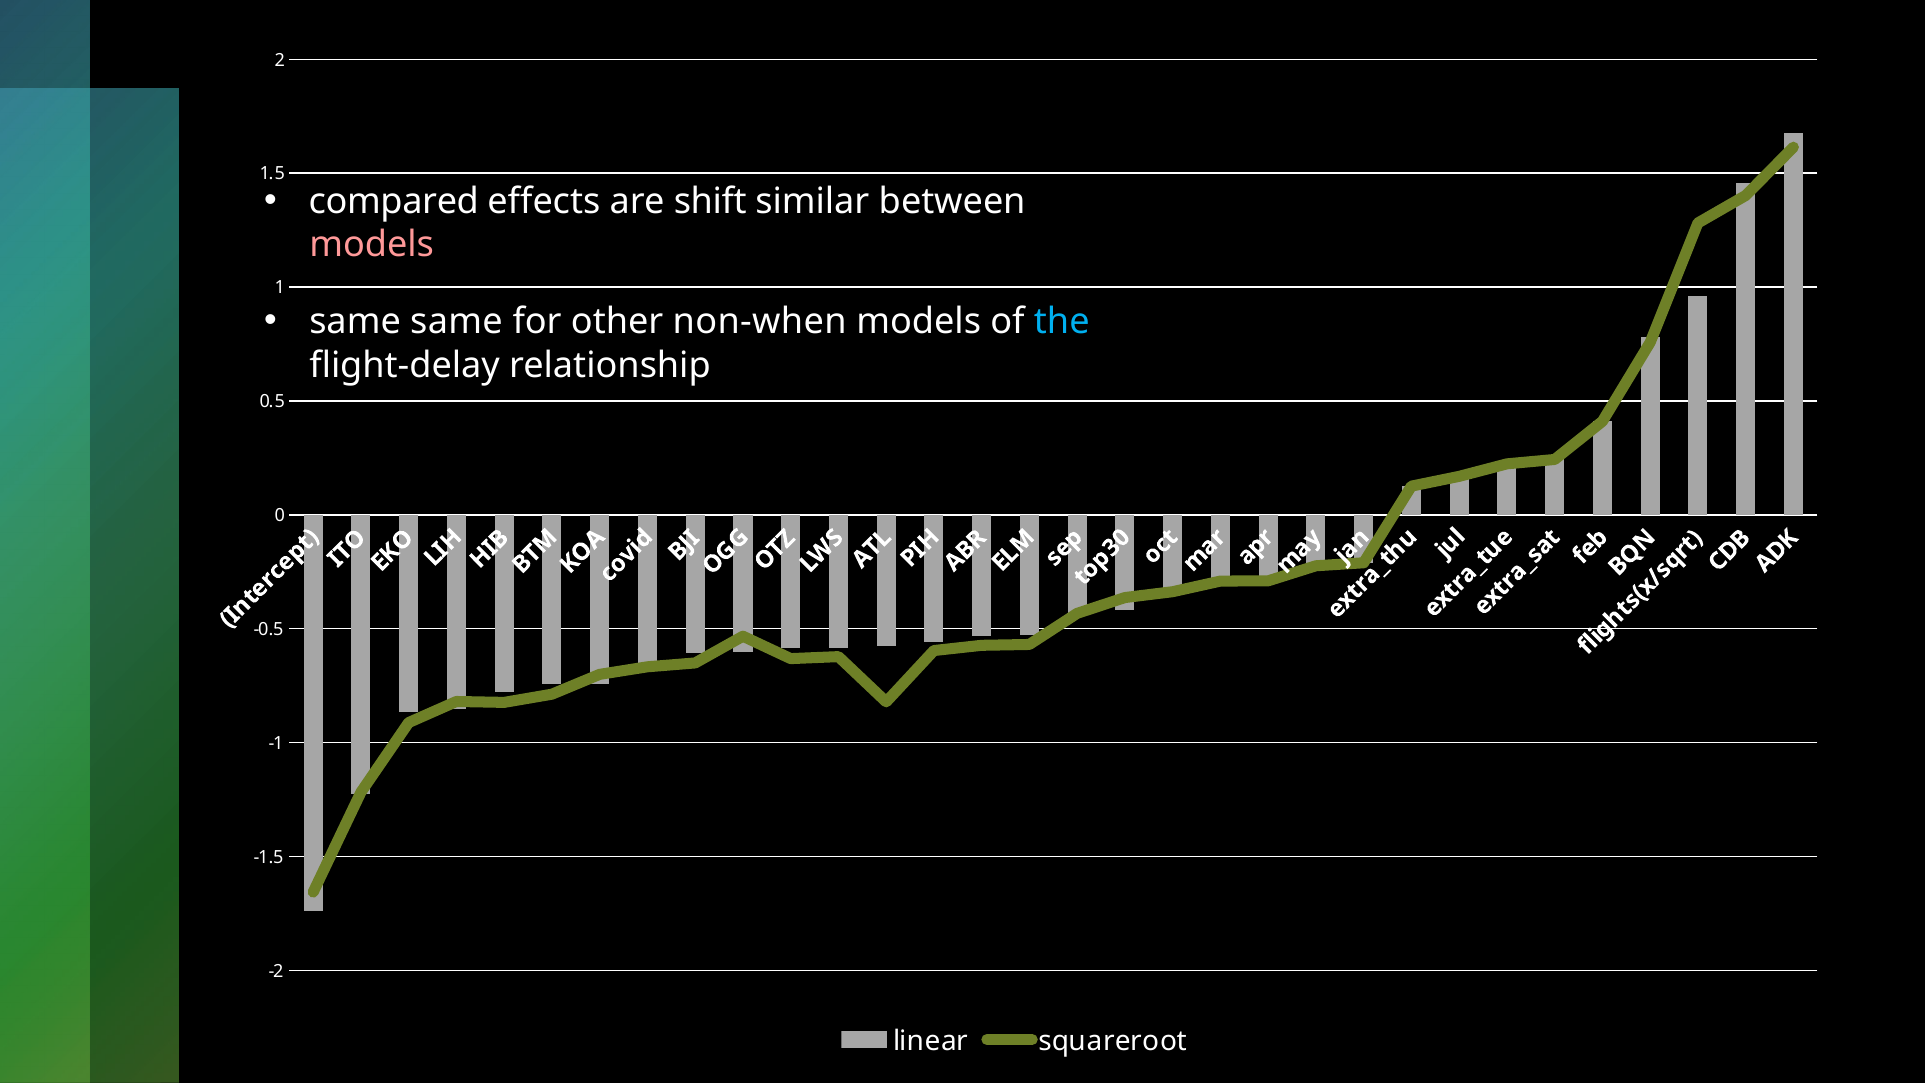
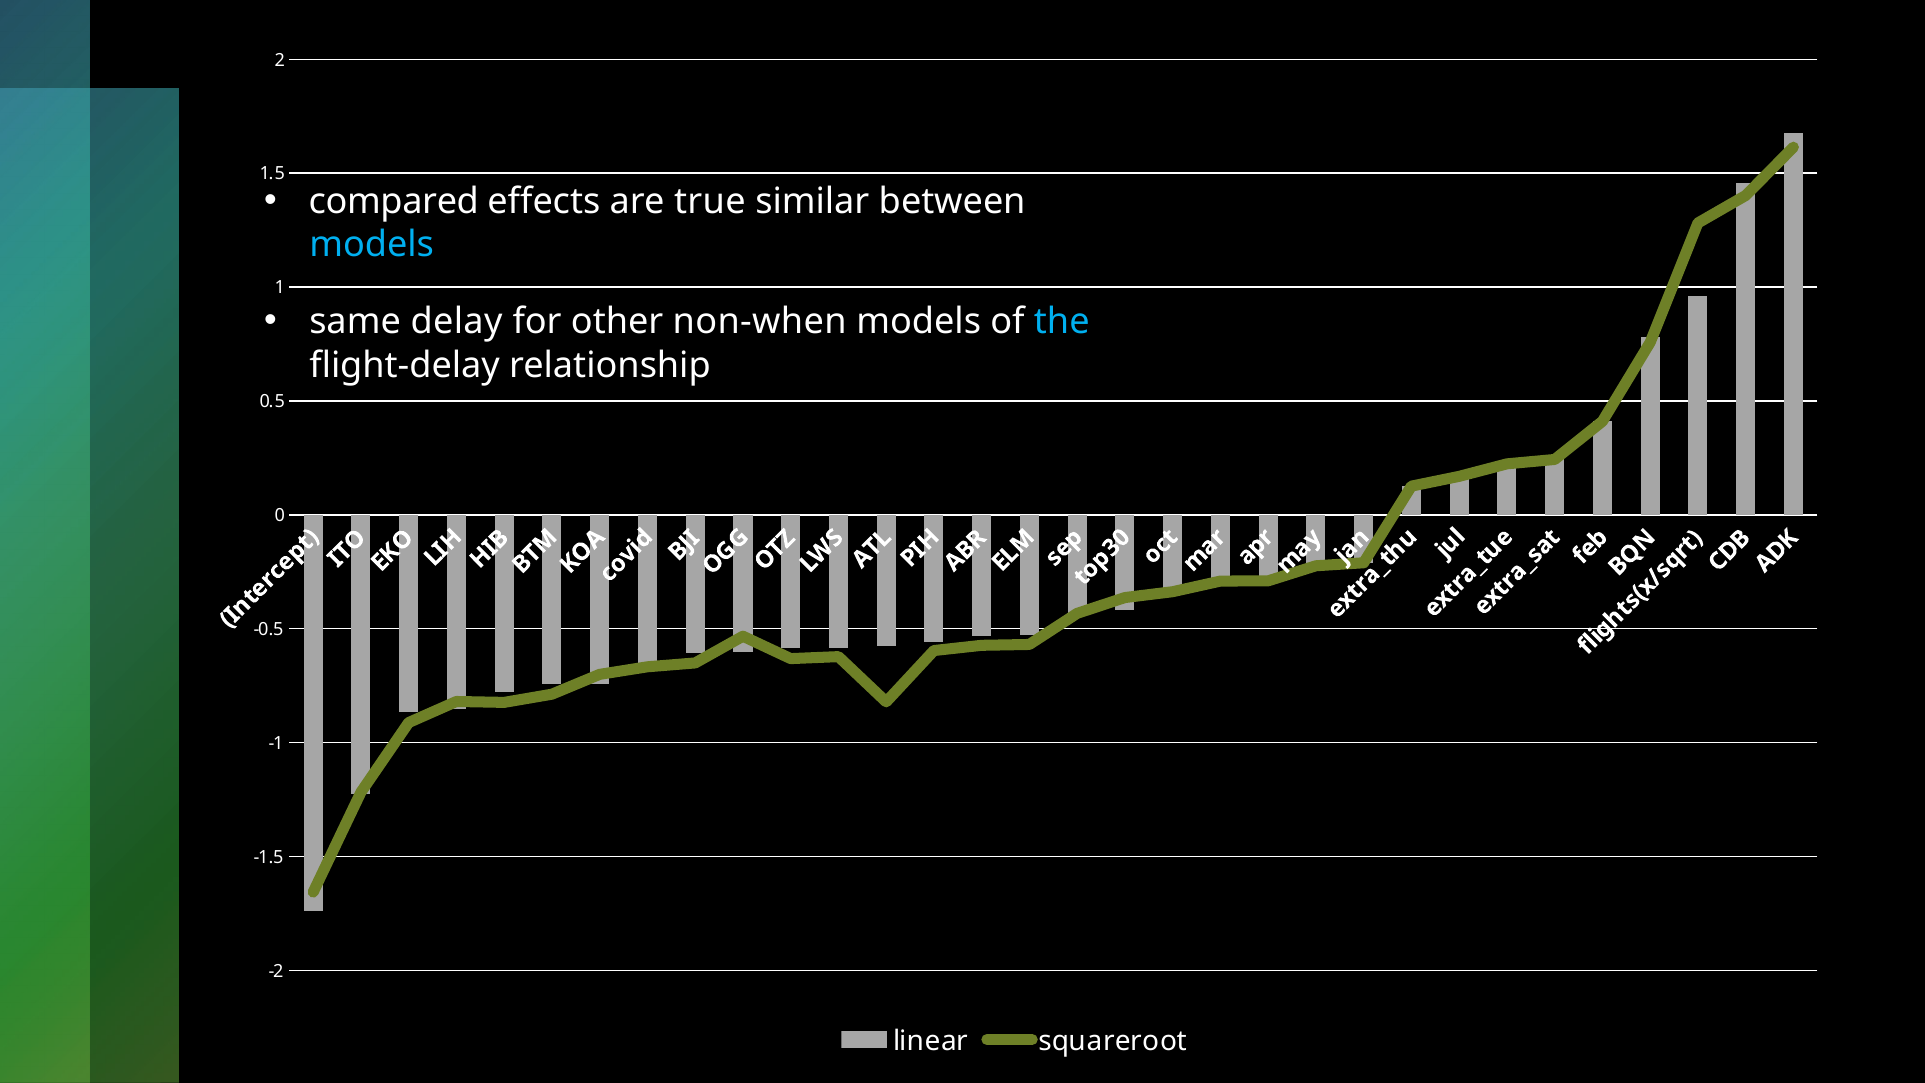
shift: shift -> true
models at (372, 245) colour: pink -> light blue
same same: same -> delay
